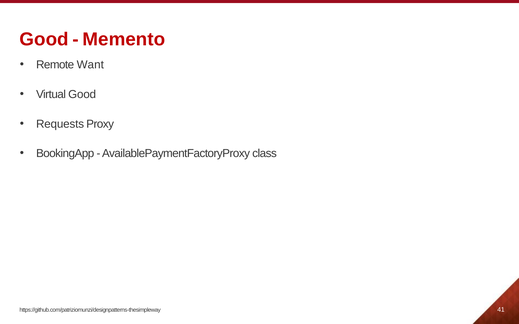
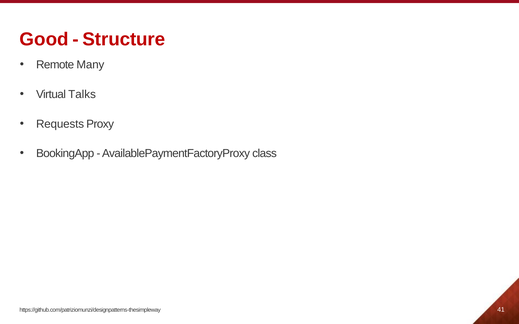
Memento: Memento -> Structure
Want: Want -> Many
Virtual Good: Good -> Talks
